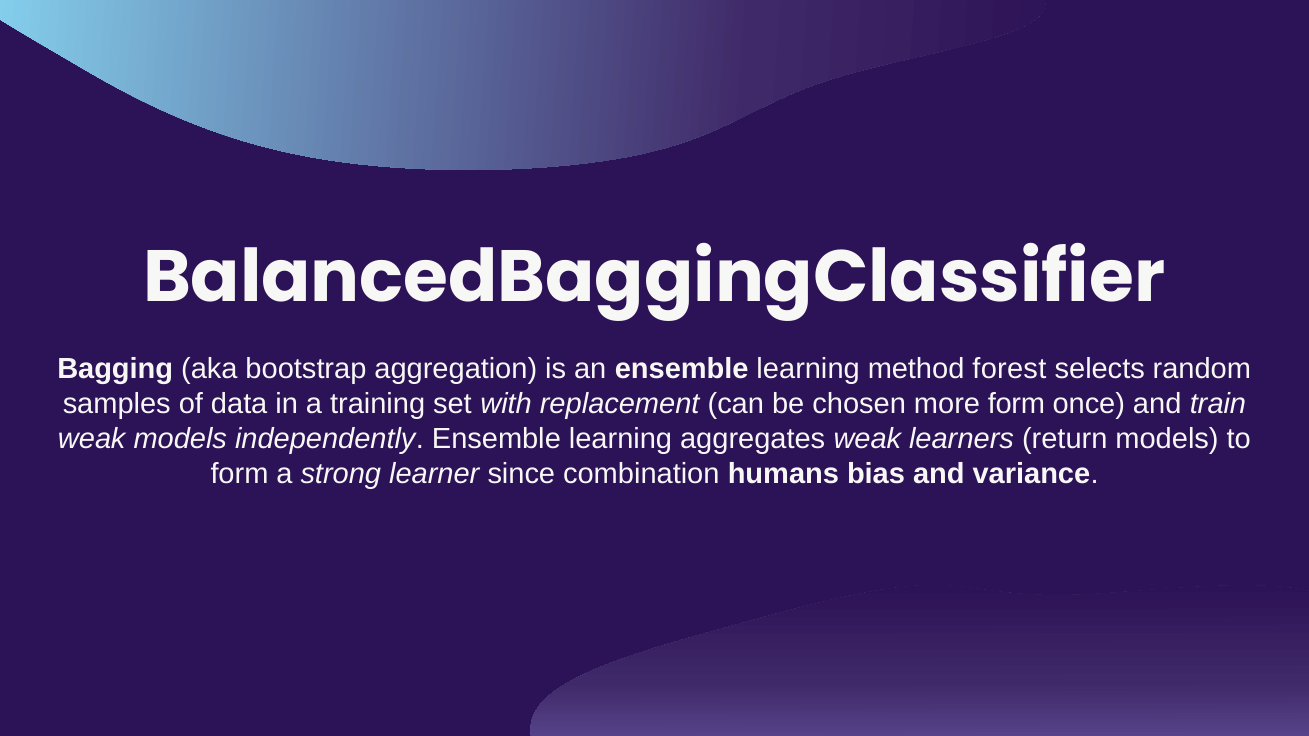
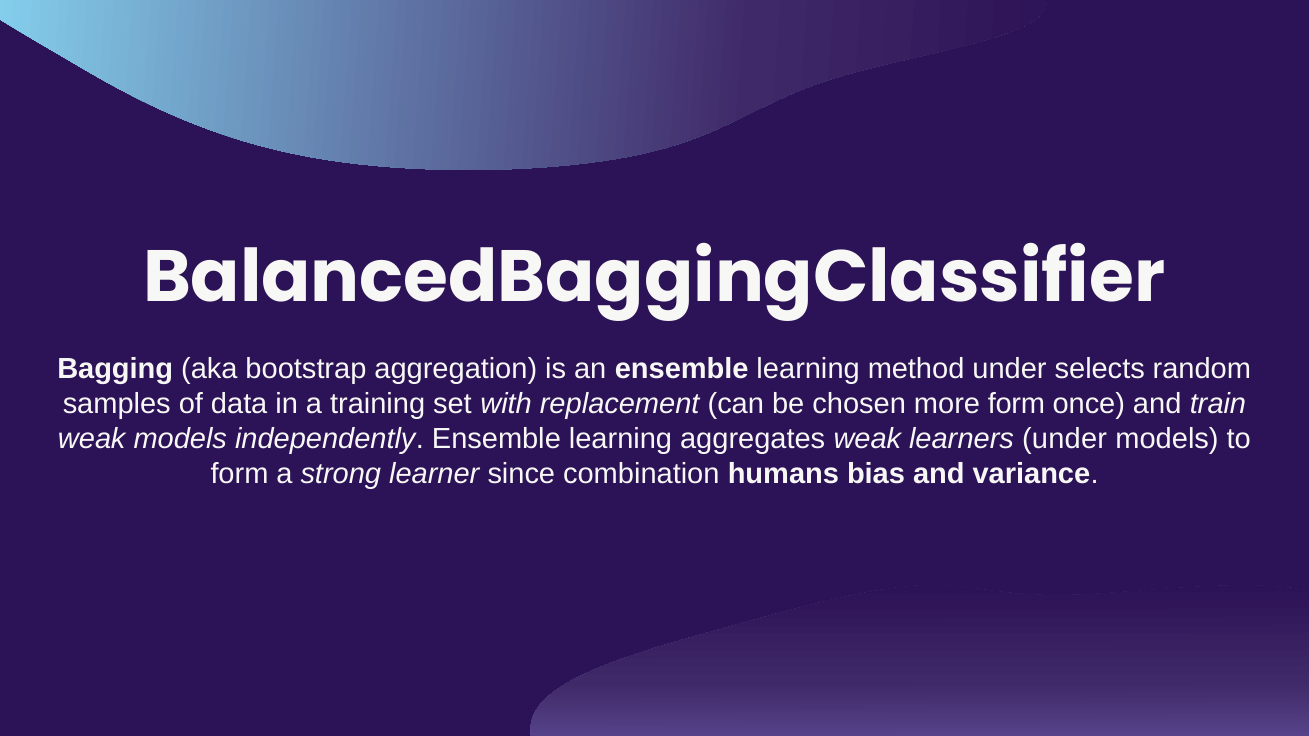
method forest: forest -> under
learners return: return -> under
